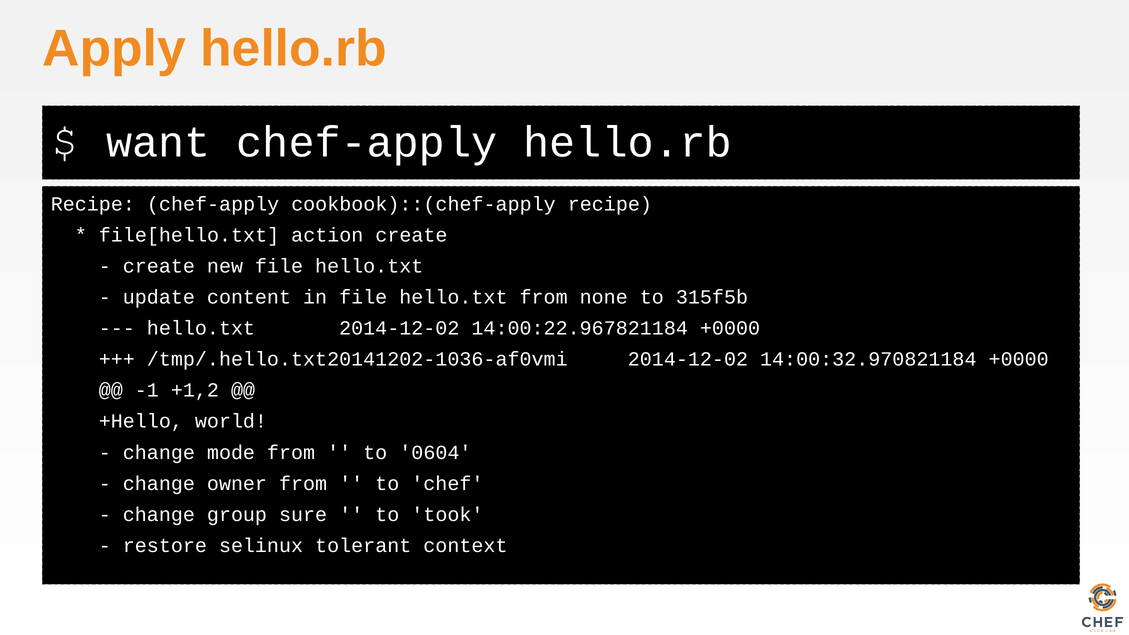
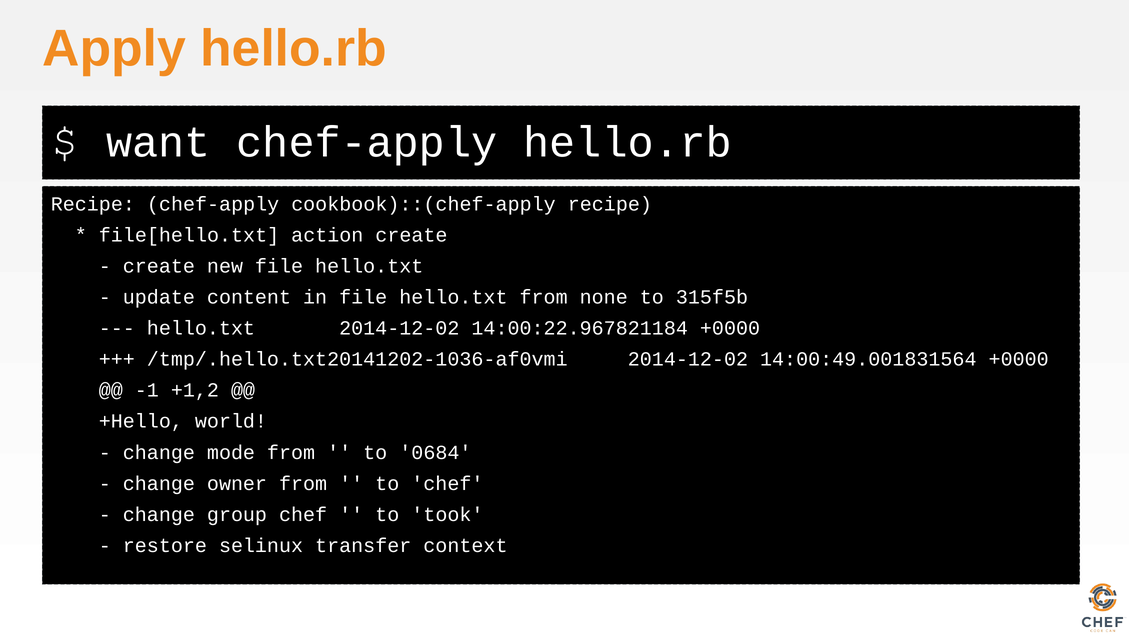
14:00:32.970821184: 14:00:32.970821184 -> 14:00:49.001831564
0604: 0604 -> 0684
group sure: sure -> chef
tolerant: tolerant -> transfer
